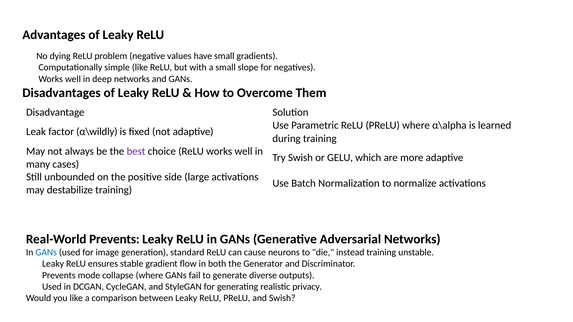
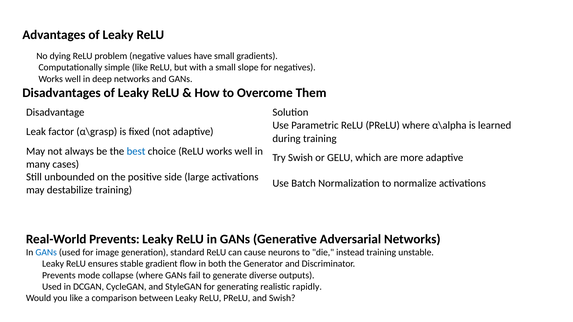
α\wildly: α\wildly -> α\grasp
best colour: purple -> blue
privacy: privacy -> rapidly
